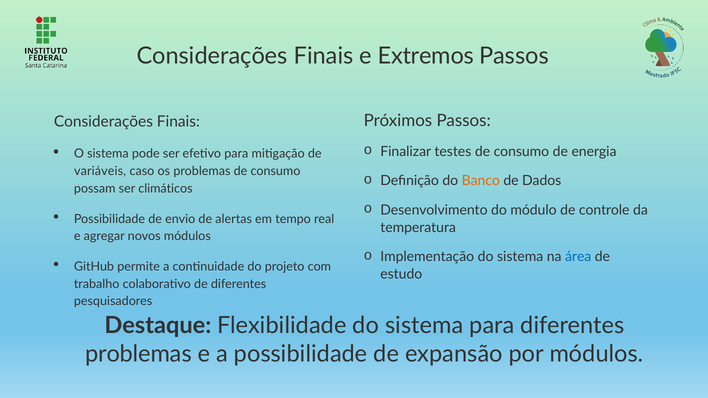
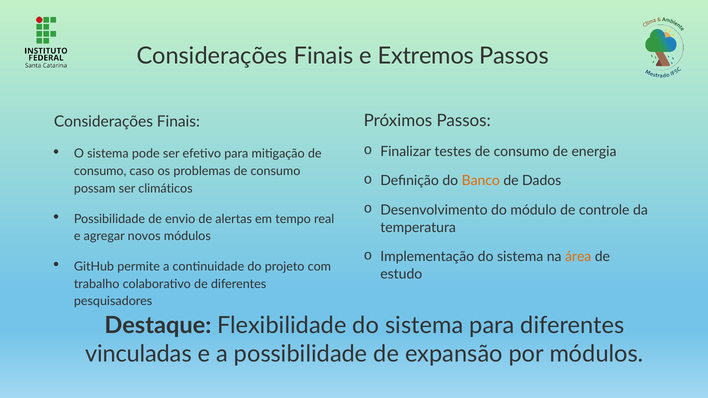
variáveis at (100, 171): variáveis -> consumo
área colour: blue -> orange
problemas at (138, 354): problemas -> vinculadas
